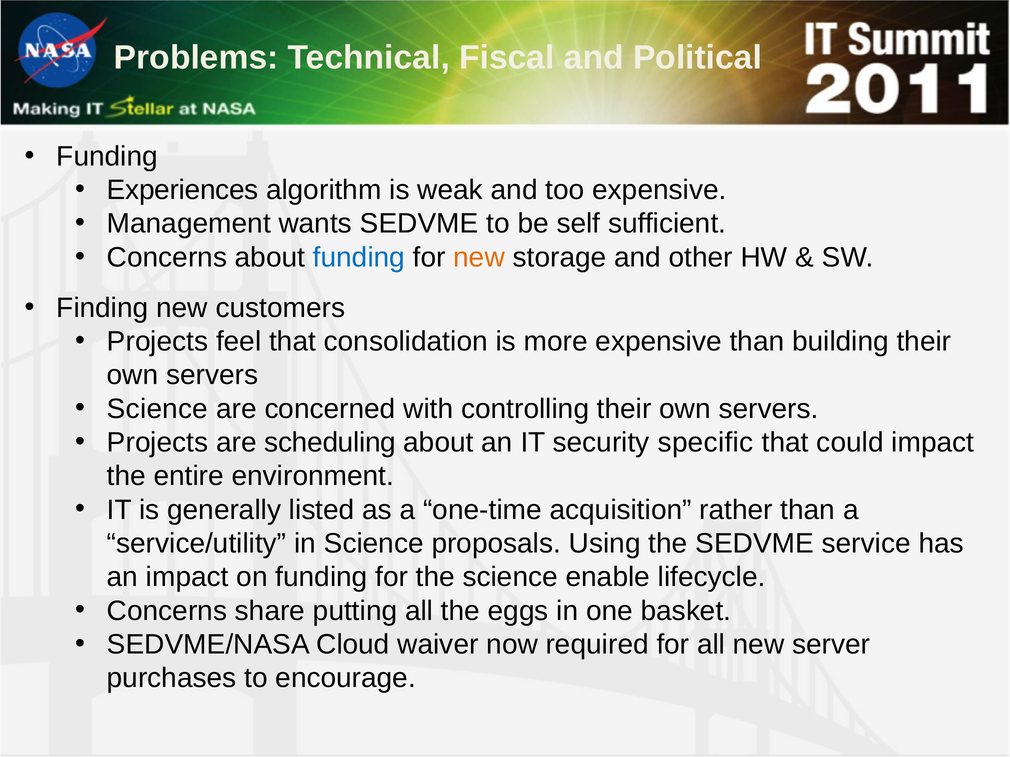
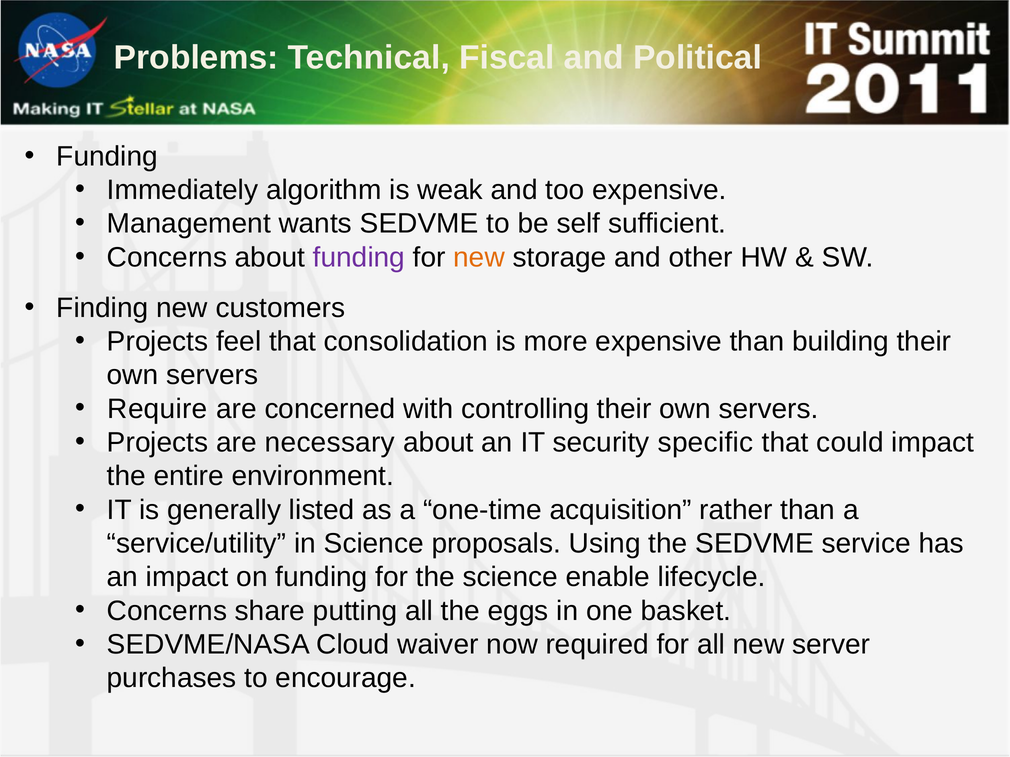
Experiences: Experiences -> Immediately
funding at (359, 258) colour: blue -> purple
Science at (157, 409): Science -> Require
scheduling: scheduling -> necessary
